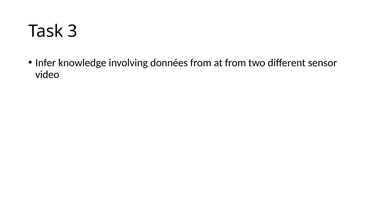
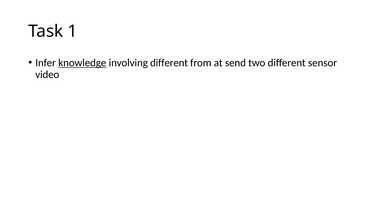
3: 3 -> 1
knowledge underline: none -> present
involving données: données -> different
at from: from -> send
